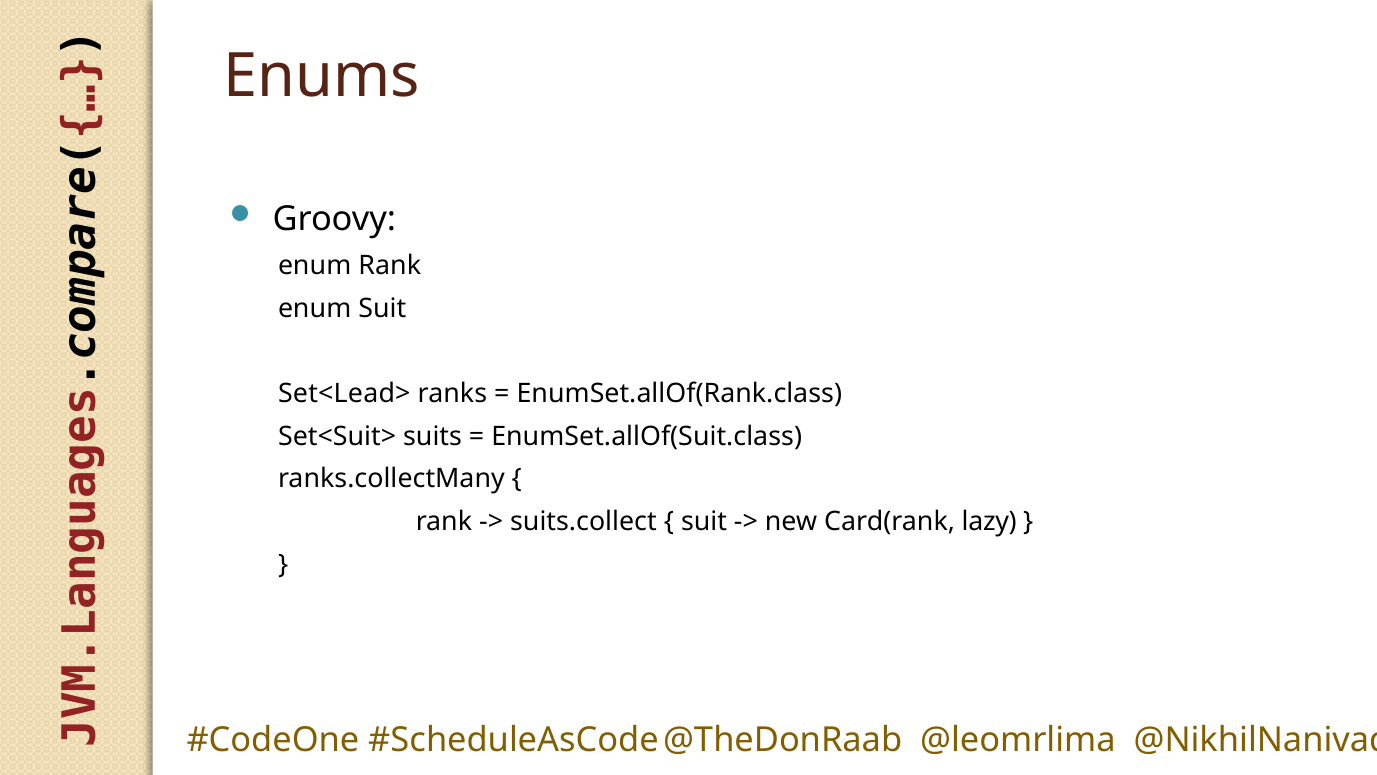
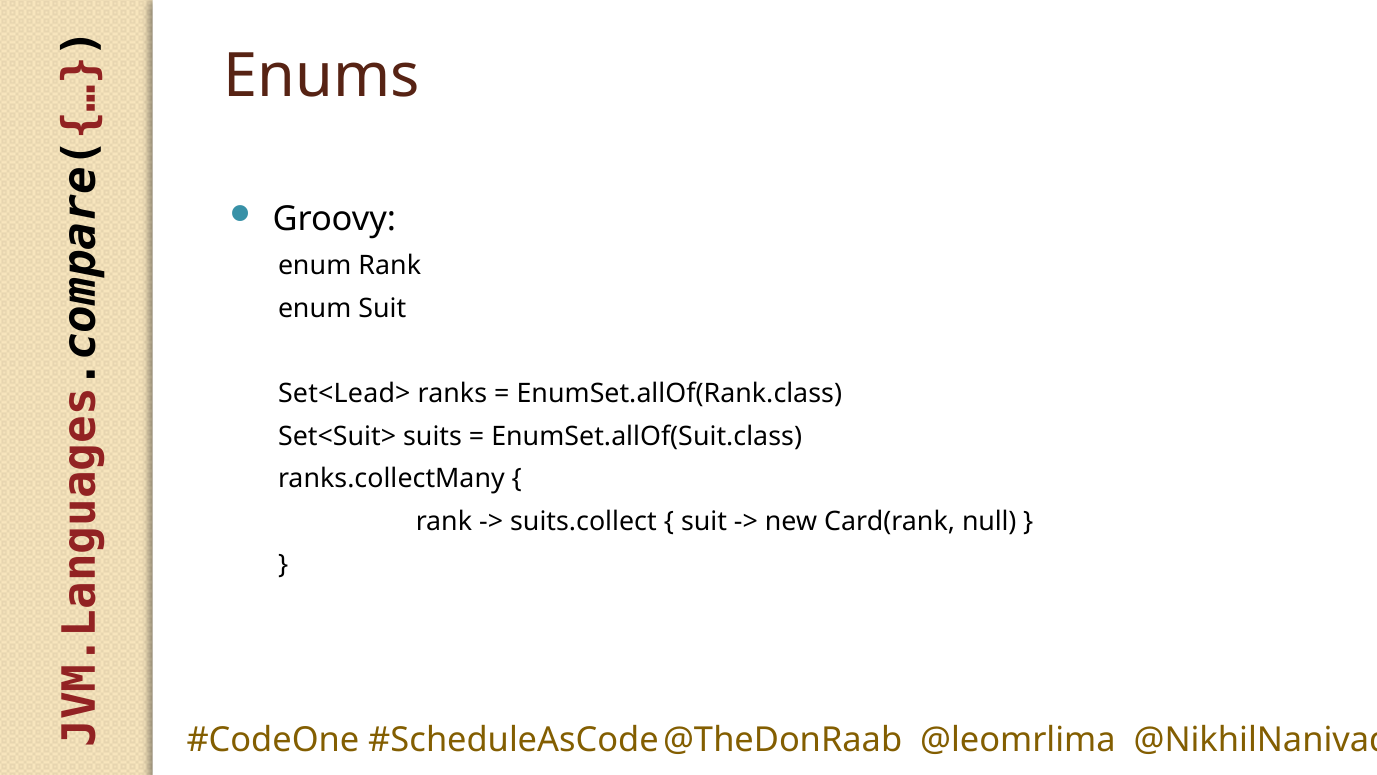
lazy: lazy -> null
